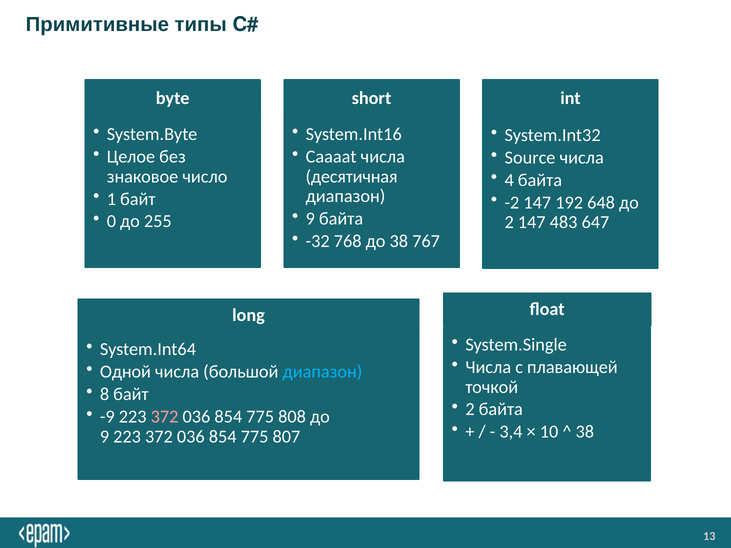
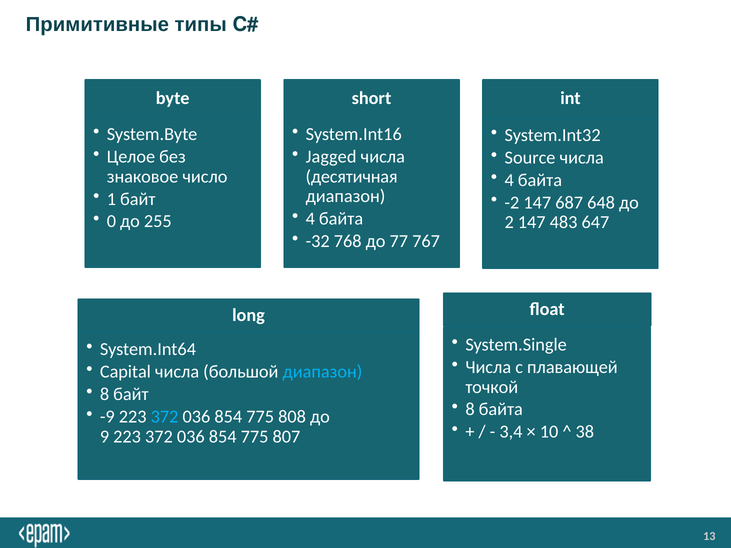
Caaaat: Caaaat -> Jagged
192: 192 -> 687
9 at (310, 219): 9 -> 4
до 38: 38 -> 77
Одной: Одной -> Capital
2 at (470, 410): 2 -> 8
372 at (165, 417) colour: pink -> light blue
